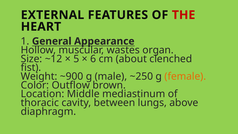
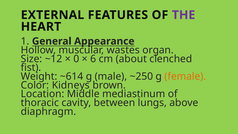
THE colour: red -> purple
5: 5 -> 0
~900: ~900 -> ~614
Outflow: Outflow -> Kidneys
